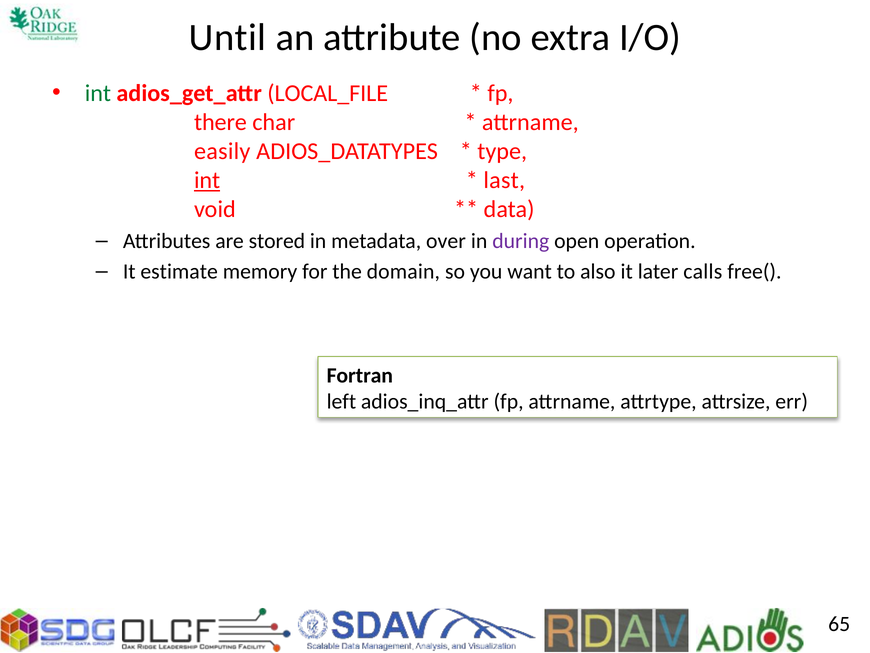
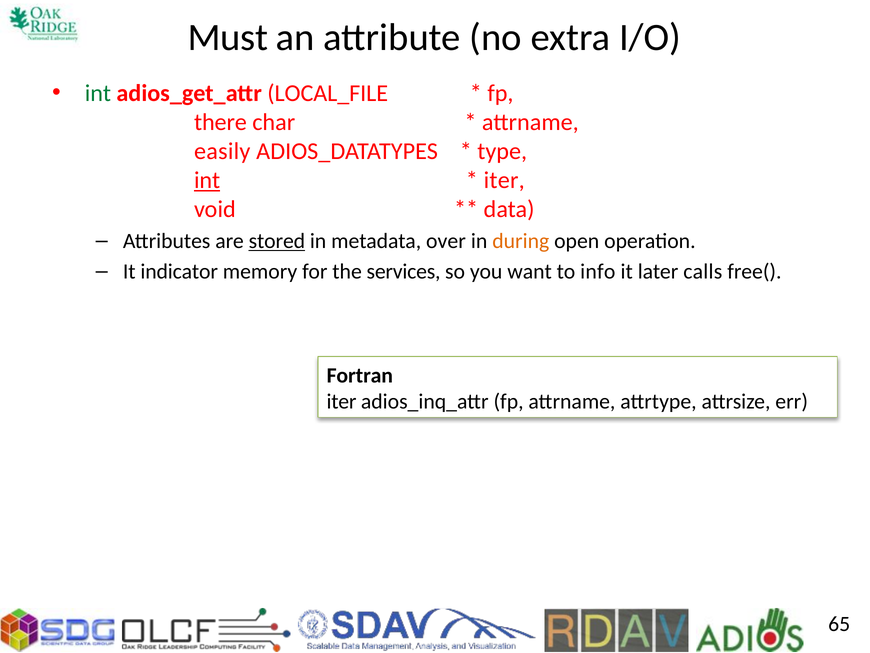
Until: Until -> Must
last at (504, 180): last -> iter
stored underline: none -> present
during colour: purple -> orange
estimate: estimate -> indicator
domain: domain -> services
also: also -> info
left at (341, 401): left -> iter
